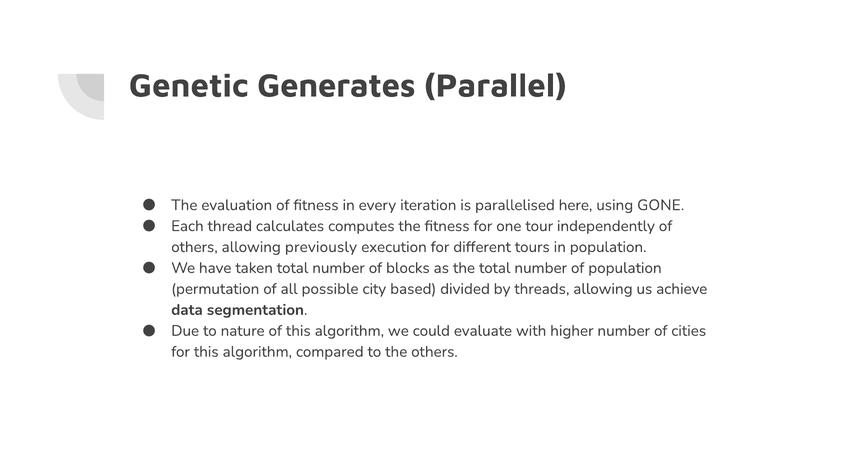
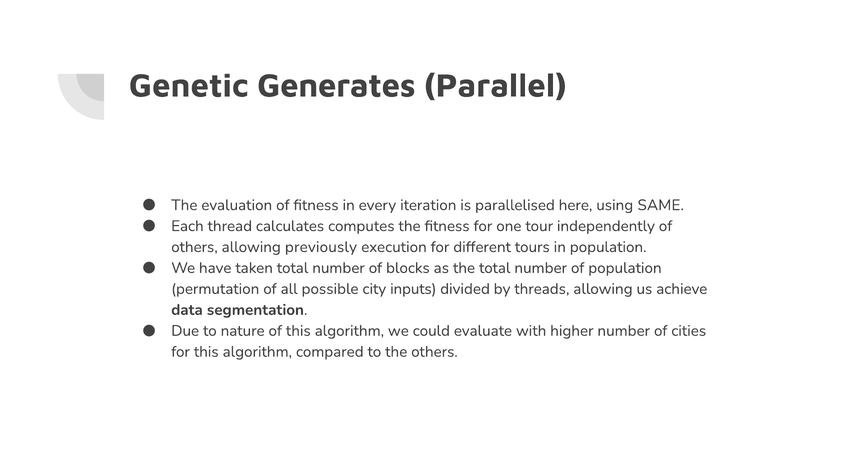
GONE: GONE -> SAME
based: based -> inputs
